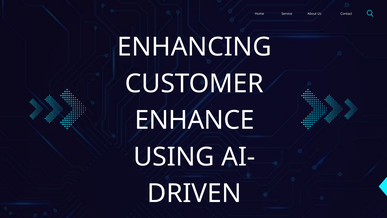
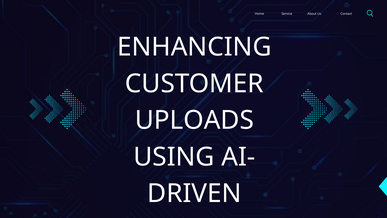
ENHANCE: ENHANCE -> UPLOADS
